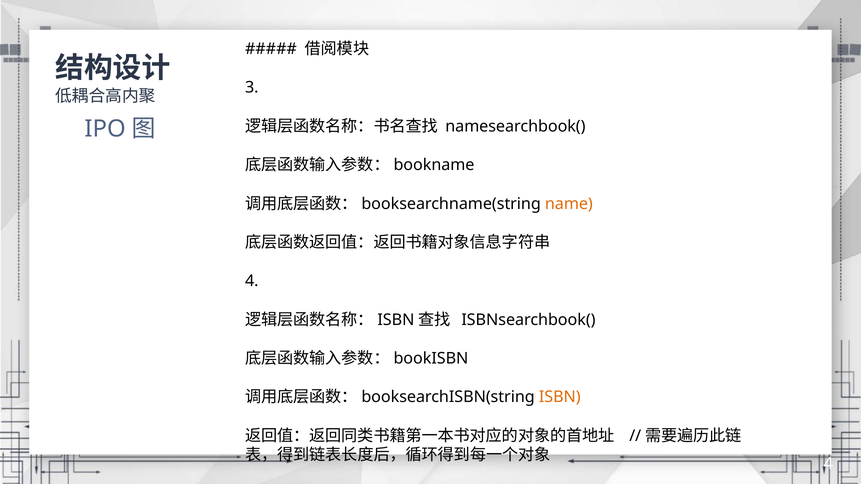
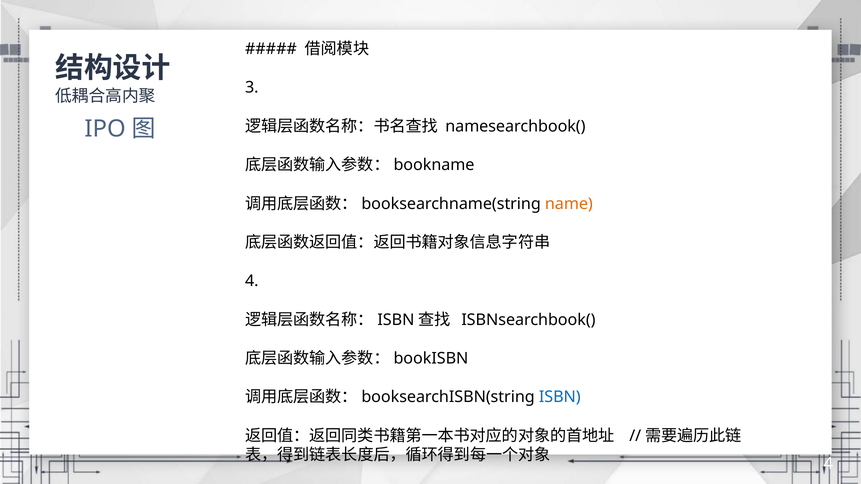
ISBN colour: orange -> blue
